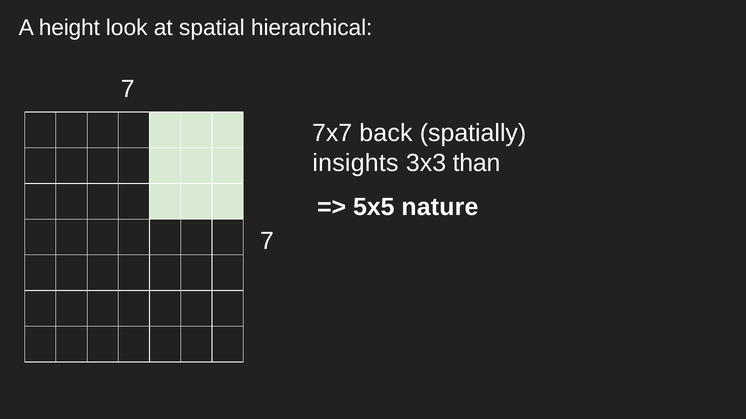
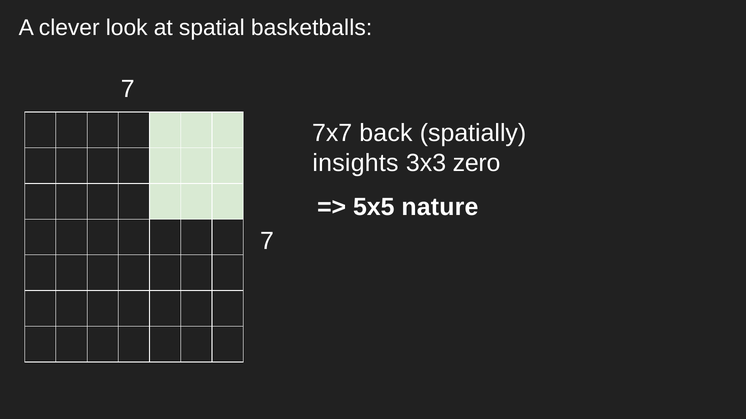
height: height -> clever
hierarchical: hierarchical -> basketballs
than: than -> zero
